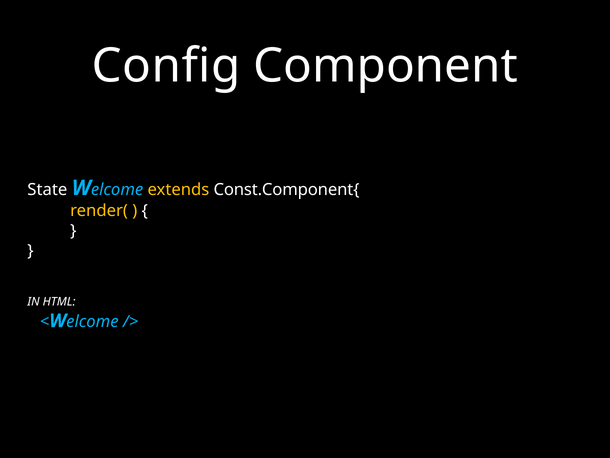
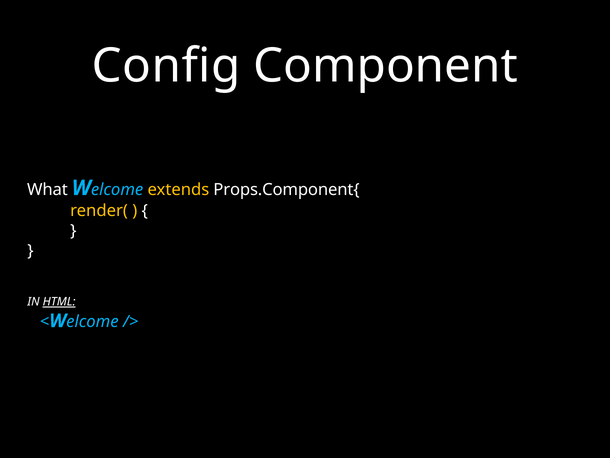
State: State -> What
Const.Component{: Const.Component{ -> Props.Component{
HTML underline: none -> present
